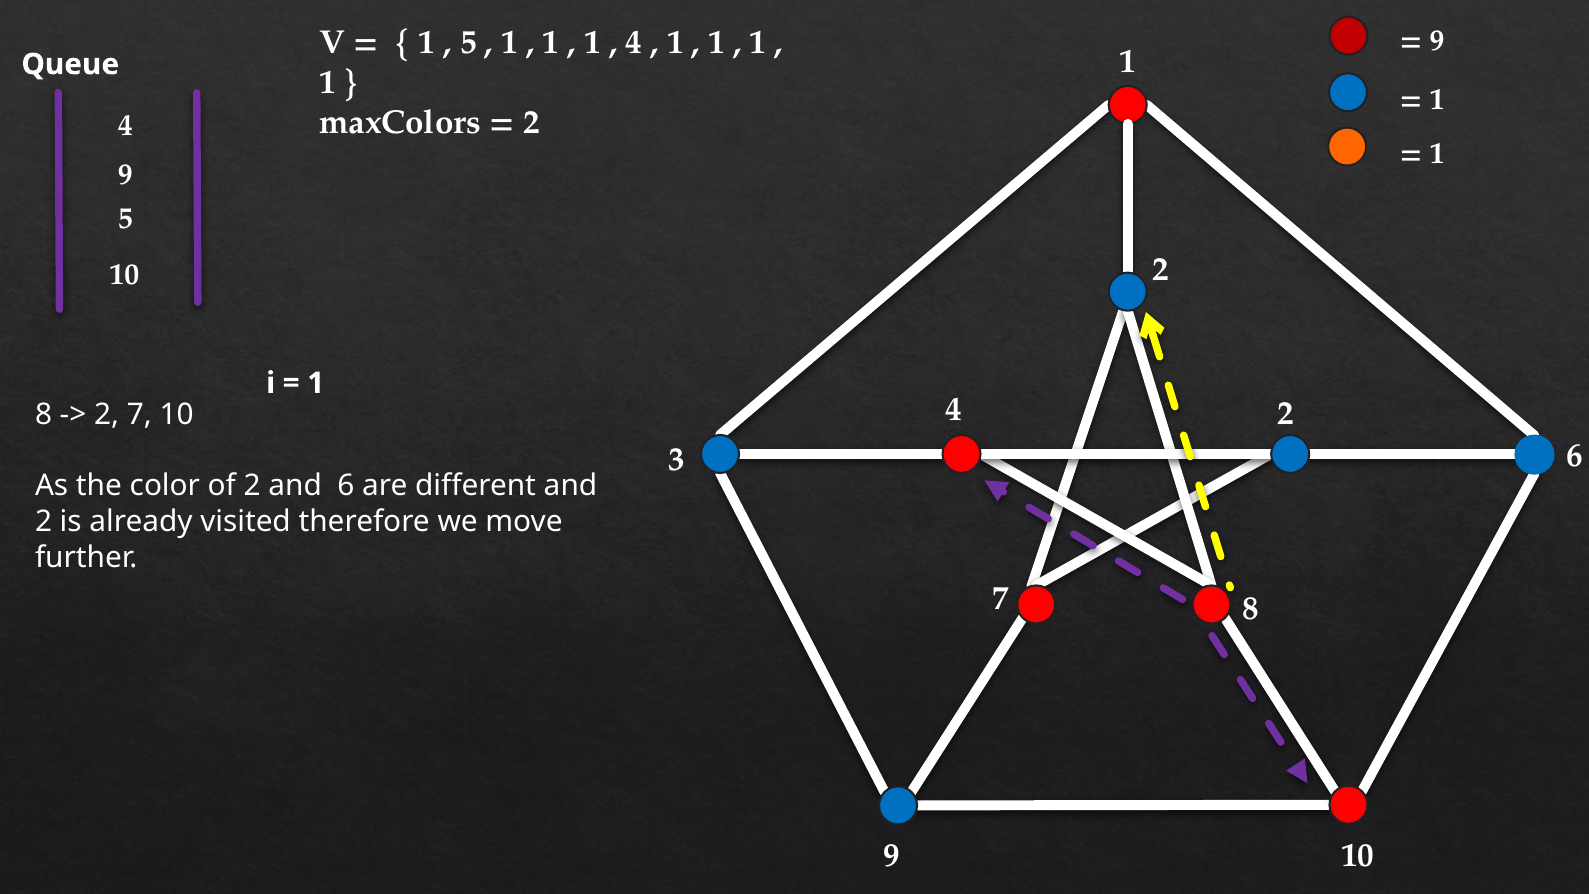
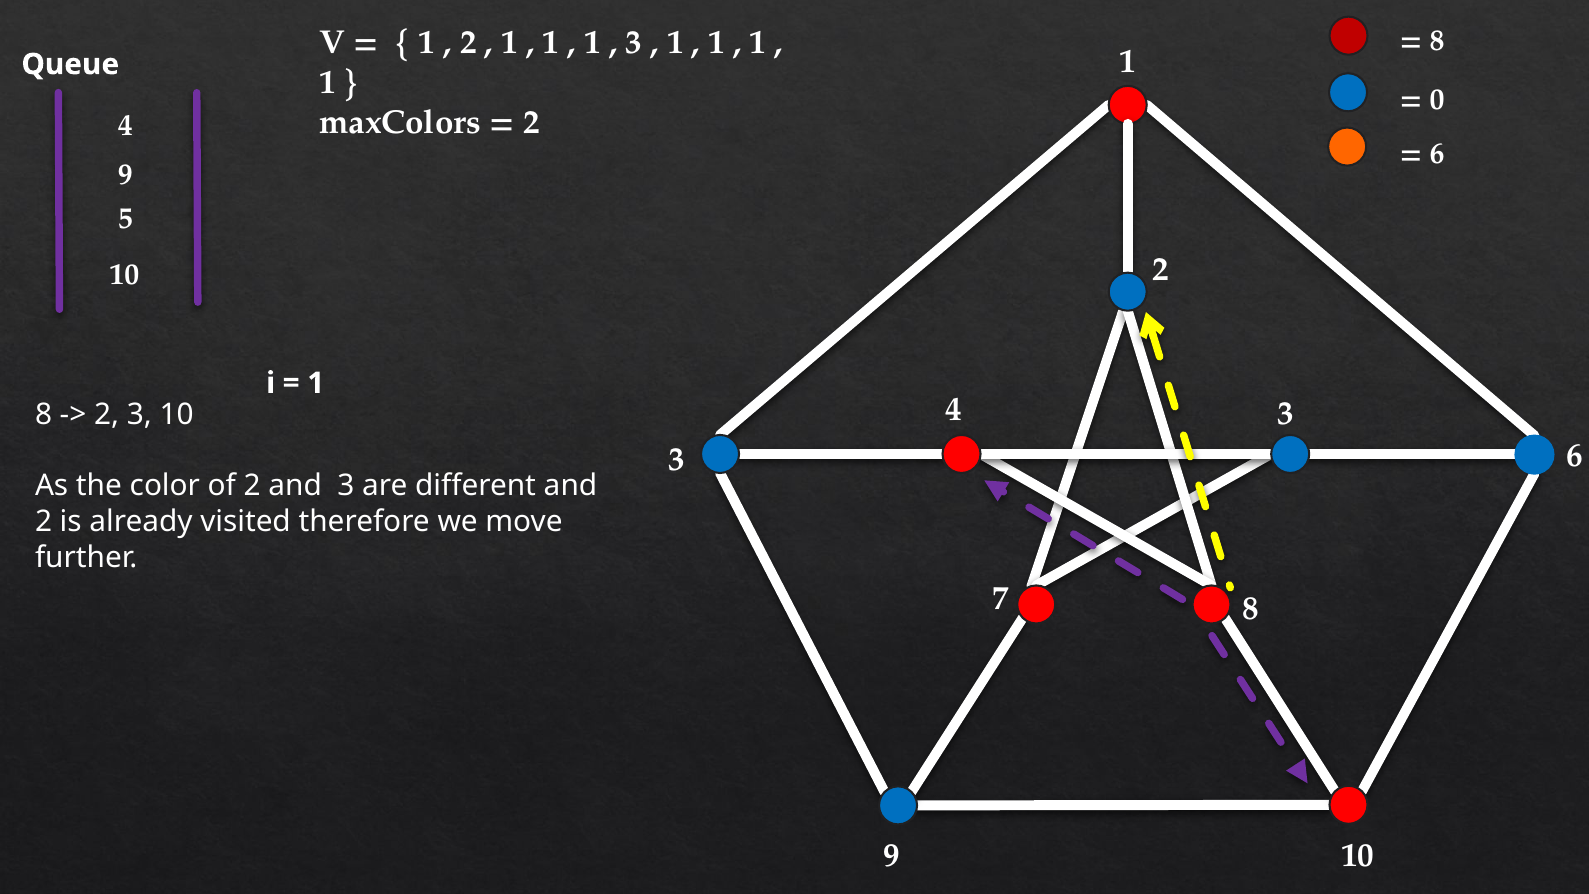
9 at (1437, 40): 9 -> 8
5 at (468, 43): 5 -> 2
4 at (634, 43): 4 -> 3
1 at (1437, 100): 1 -> 0
1 at (1437, 153): 1 -> 6
4 2: 2 -> 3
2 7: 7 -> 3
and 6: 6 -> 3
